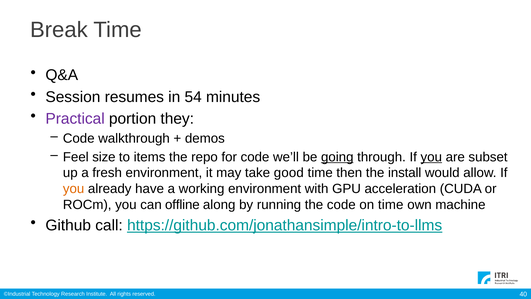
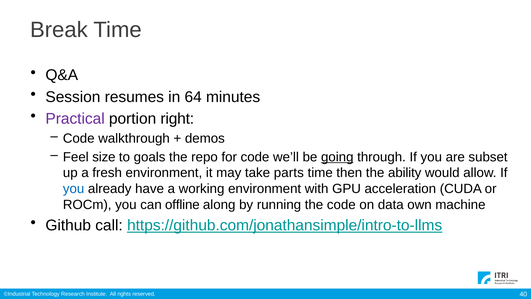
54: 54 -> 64
they: they -> right
items: items -> goals
you at (431, 157) underline: present -> none
good: good -> parts
install: install -> ability
you at (74, 189) colour: orange -> blue
on time: time -> data
